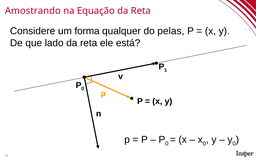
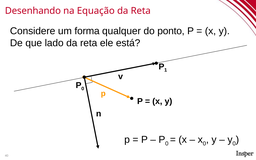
Amostrando: Amostrando -> Desenhando
pelas: pelas -> ponto
